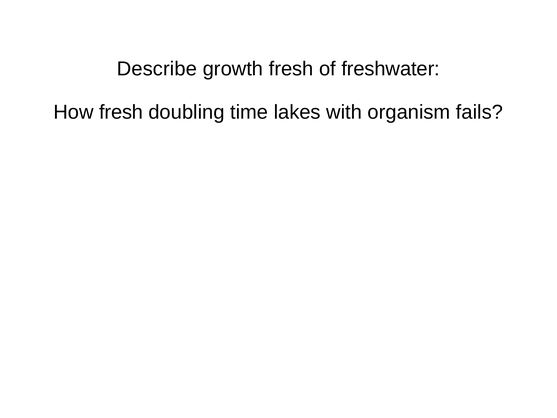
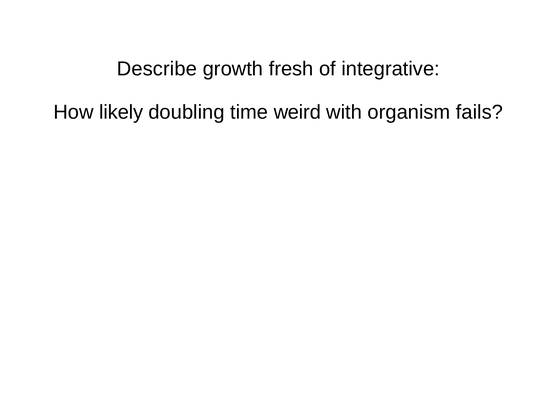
freshwater: freshwater -> integrative
How fresh: fresh -> likely
lakes: lakes -> weird
